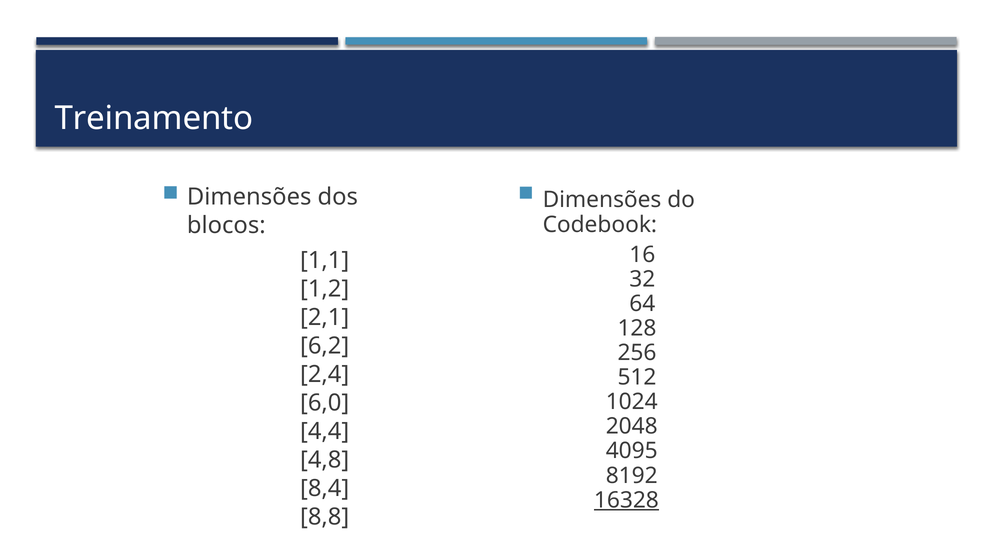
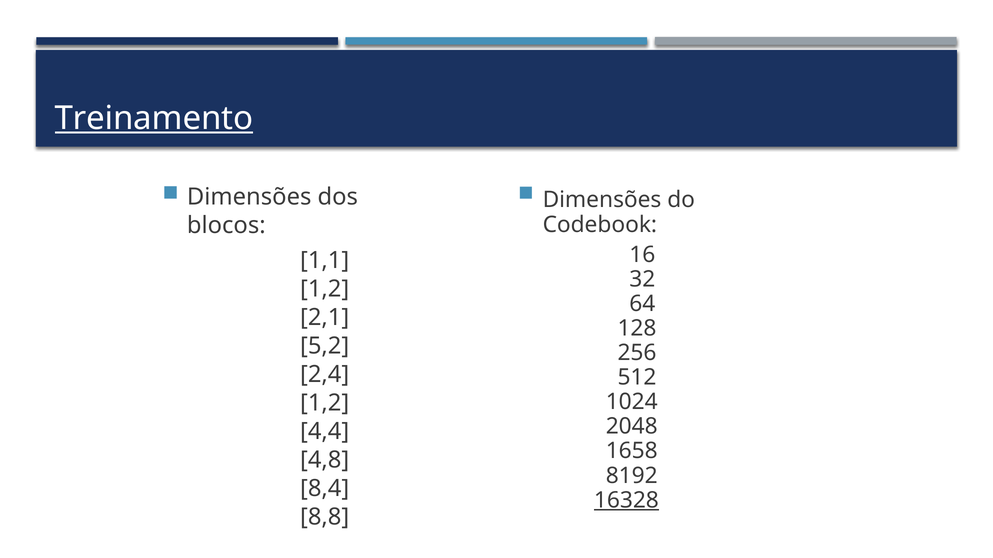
Treinamento underline: none -> present
6,2: 6,2 -> 5,2
6,0 at (325, 403): 6,0 -> 1,2
4095: 4095 -> 1658
